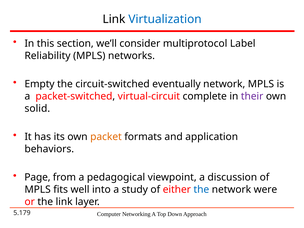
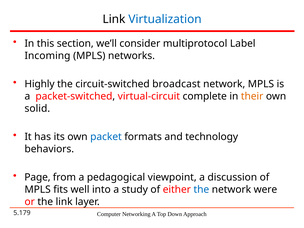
Reliability: Reliability -> Incoming
Empty: Empty -> Highly
eventually: eventually -> broadcast
their colour: purple -> orange
packet colour: orange -> blue
application: application -> technology
